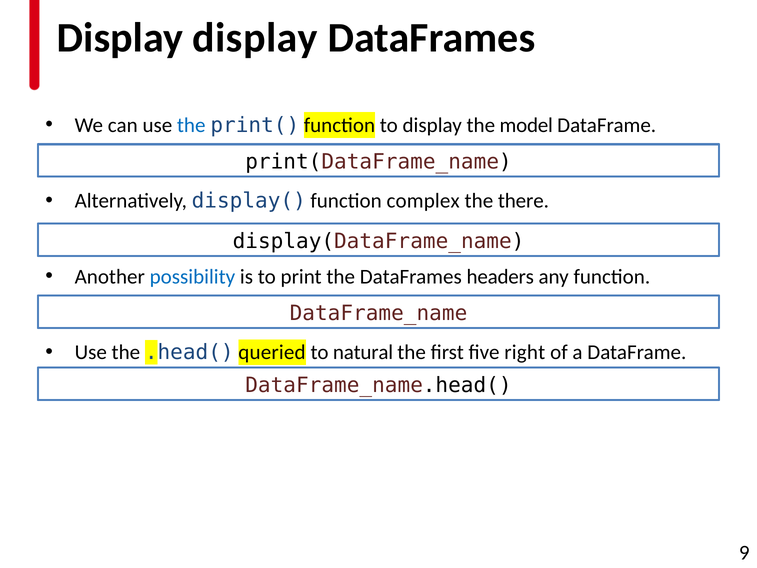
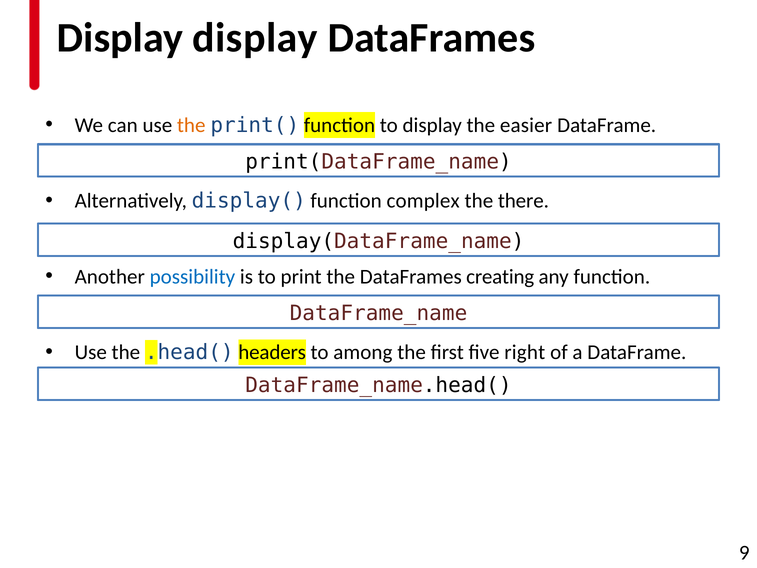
the at (191, 125) colour: blue -> orange
model: model -> easier
headers: headers -> creating
queried: queried -> headers
natural: natural -> among
